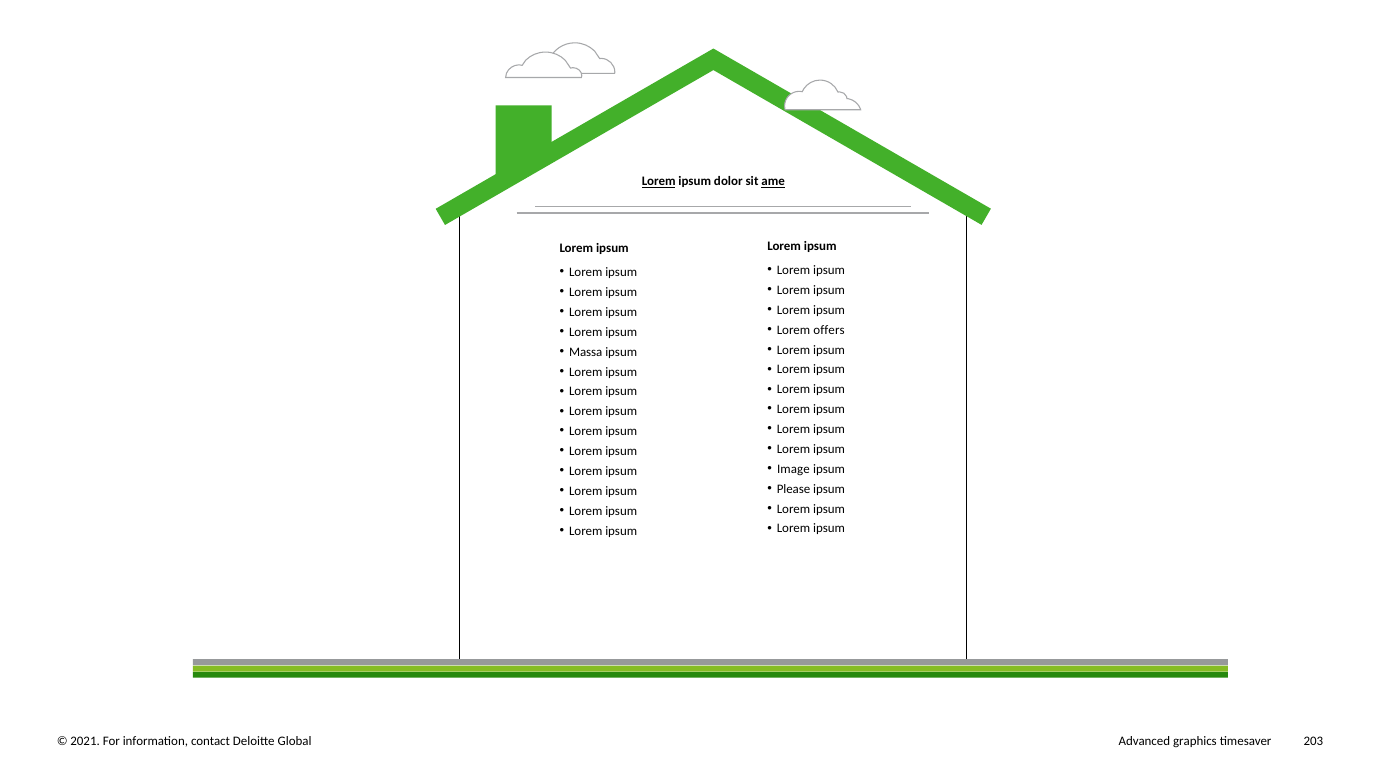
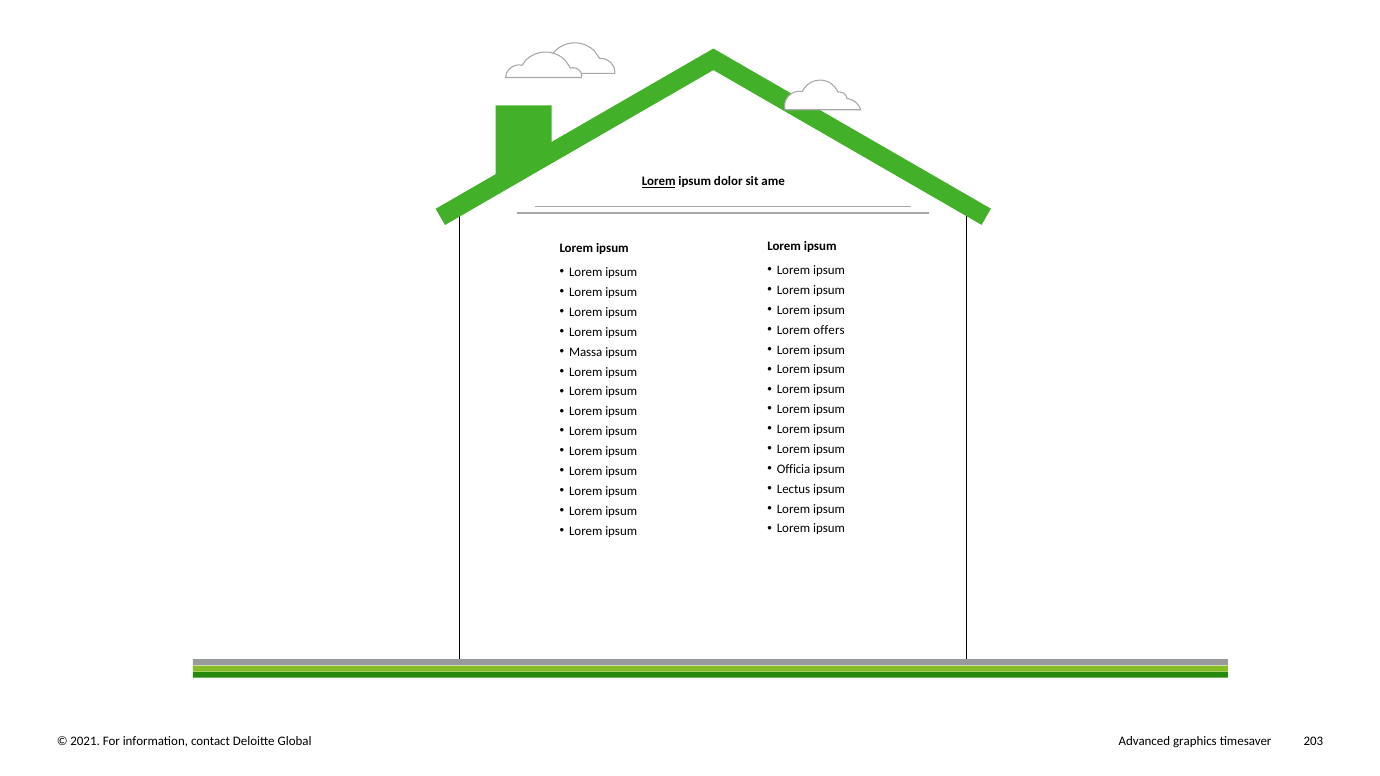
ame underline: present -> none
Image: Image -> Officia
Please: Please -> Lectus
